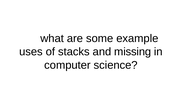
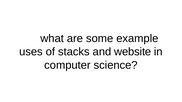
missing: missing -> website
